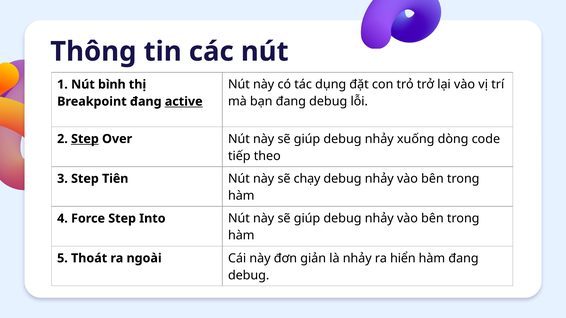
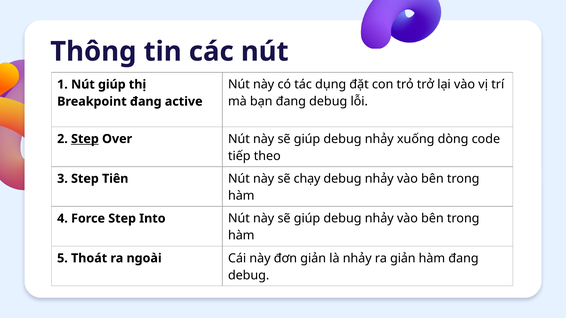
Nút bình: bình -> giúp
active underline: present -> none
ra hiển: hiển -> giản
